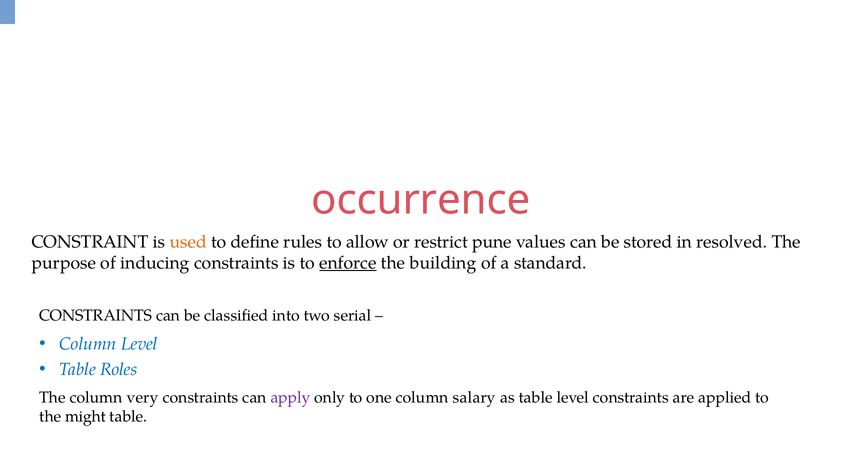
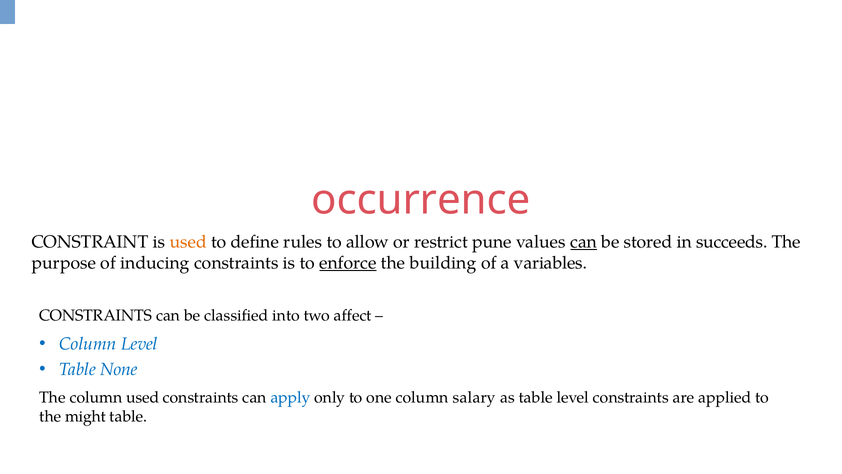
can at (584, 242) underline: none -> present
resolved: resolved -> succeeds
standard: standard -> variables
serial: serial -> affect
Roles: Roles -> None
column very: very -> used
apply colour: purple -> blue
